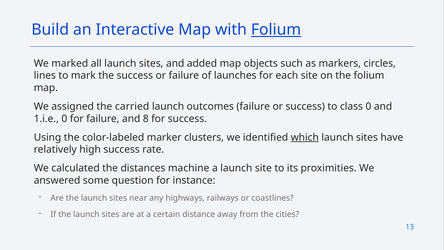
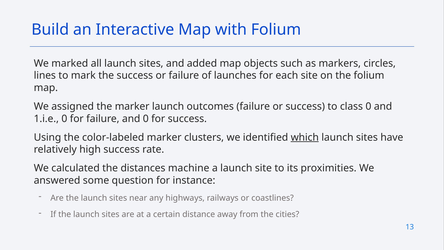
Folium at (276, 30) underline: present -> none
the carried: carried -> marker
and 8: 8 -> 0
